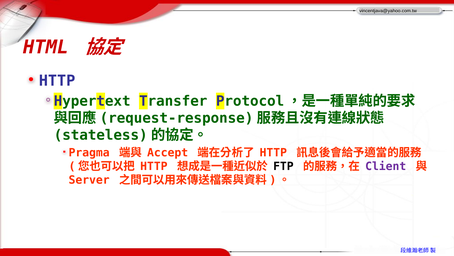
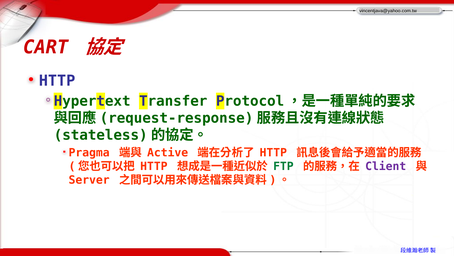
HTML: HTML -> CART
Accept: Accept -> Active
FTP colour: black -> green
